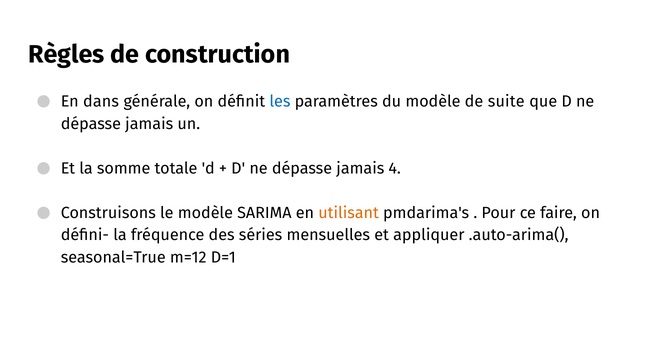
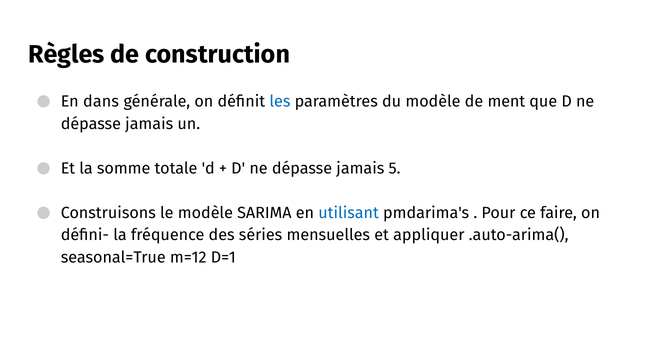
suite: suite -> ment
4: 4 -> 5
utilisant colour: orange -> blue
